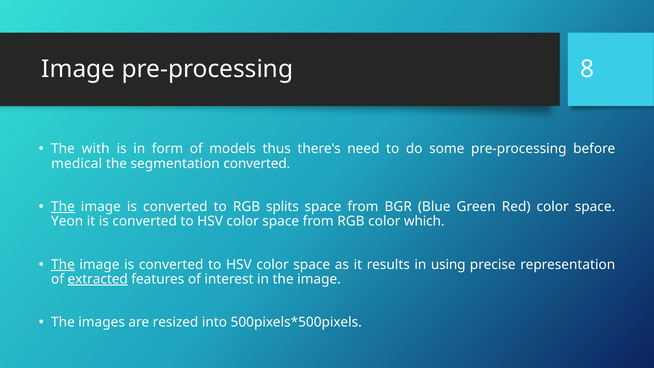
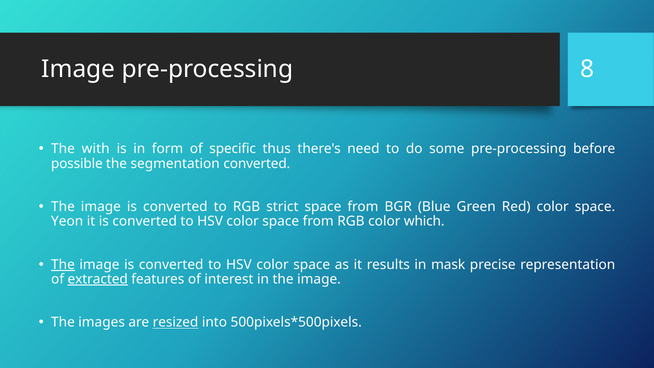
models: models -> specific
medical: medical -> possible
The at (63, 207) underline: present -> none
splits: splits -> strict
using: using -> mask
resized underline: none -> present
